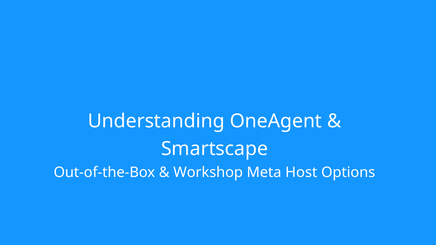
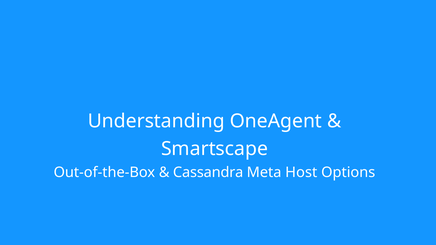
Workshop: Workshop -> Cassandra
